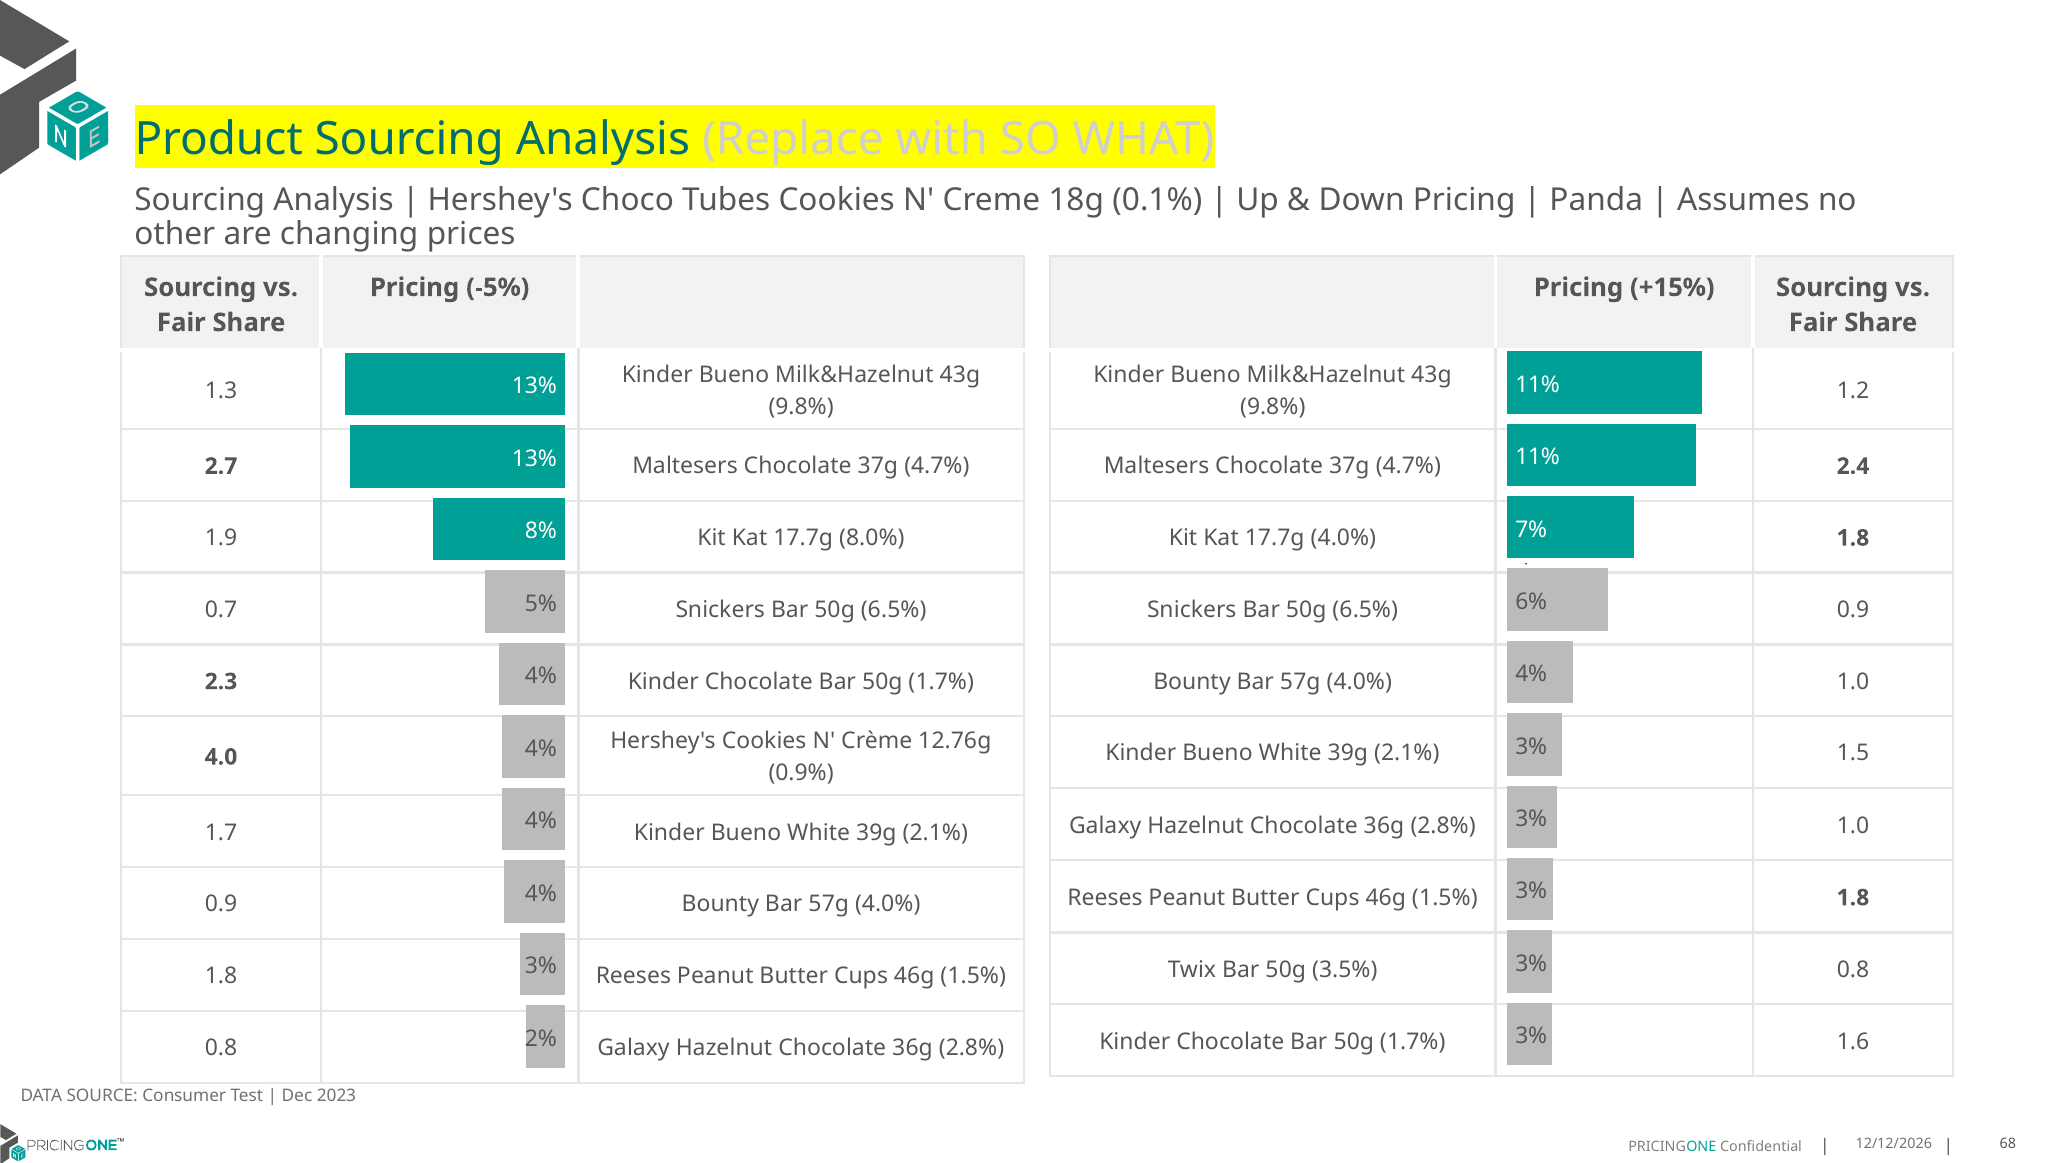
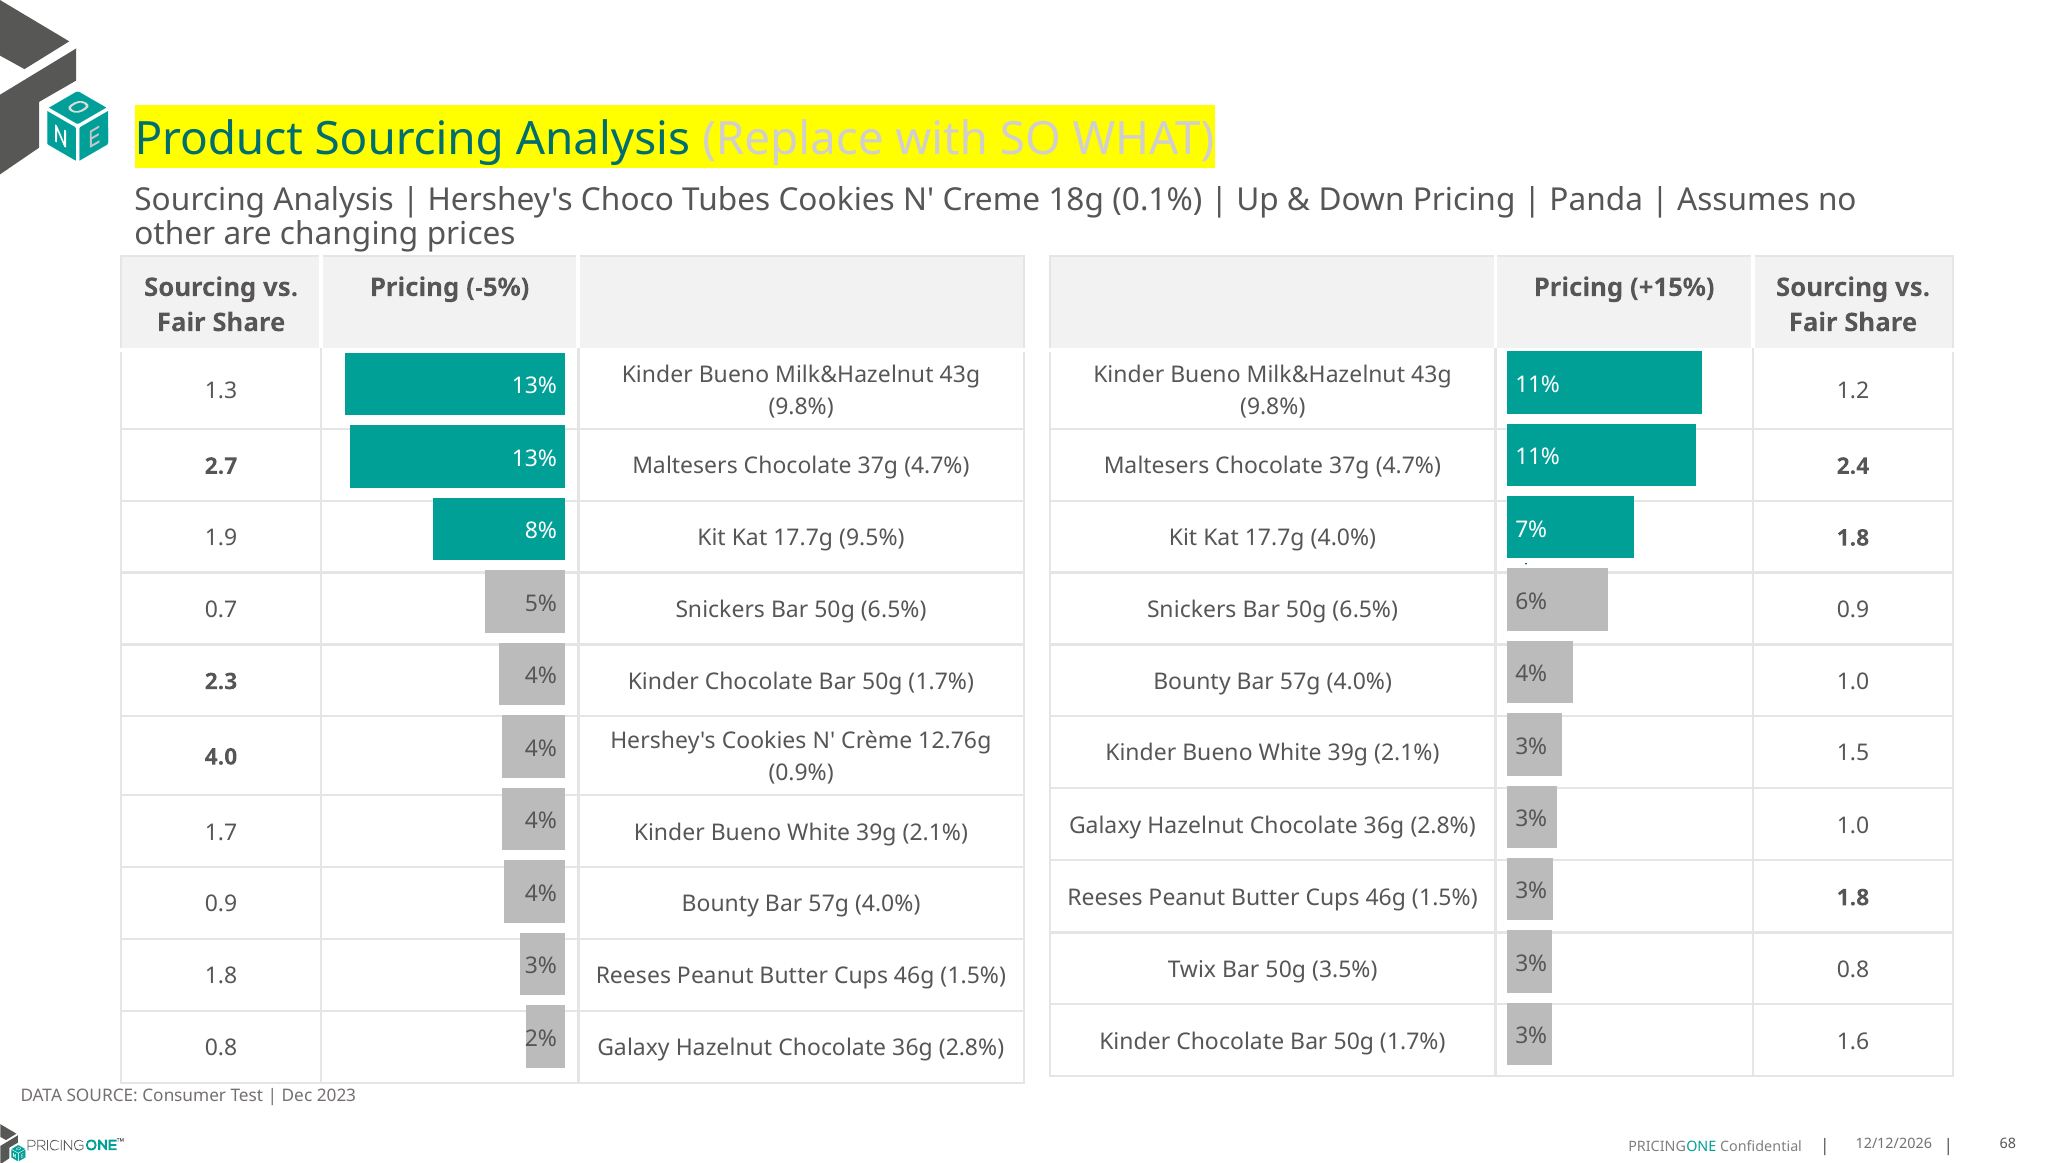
8.0%: 8.0% -> 9.5%
